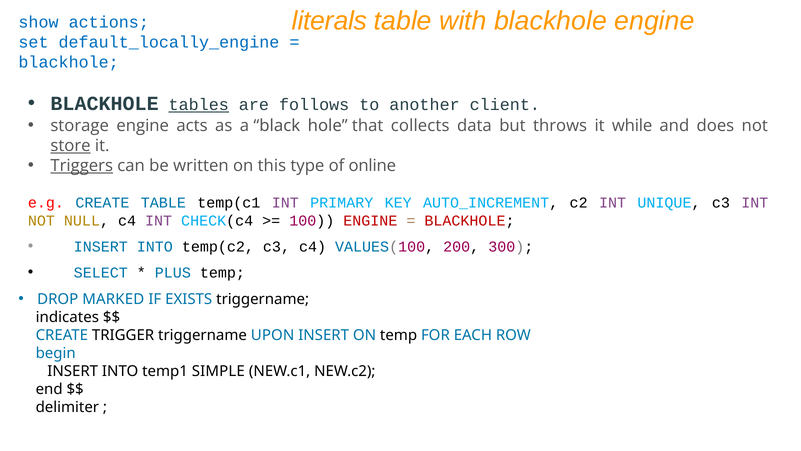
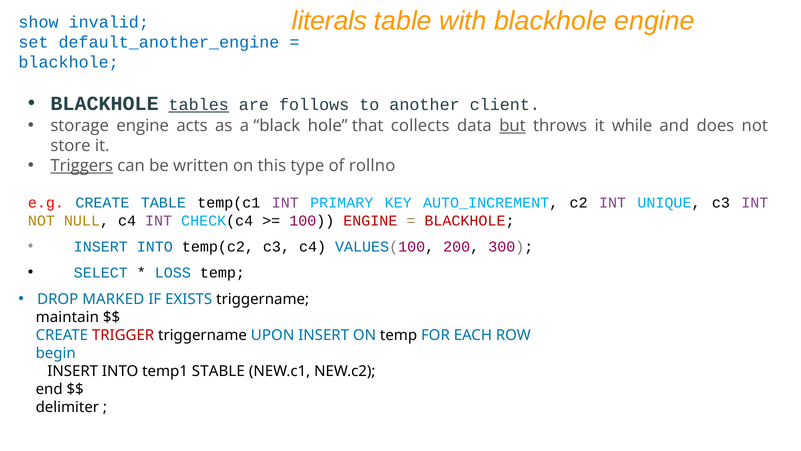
actions: actions -> invalid
default_locally_engine: default_locally_engine -> default_another_engine
but underline: none -> present
store underline: present -> none
online: online -> rollno
PLUS: PLUS -> LOSS
indicates: indicates -> maintain
TRIGGER colour: black -> red
SIMPLE: SIMPLE -> STABLE
